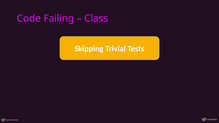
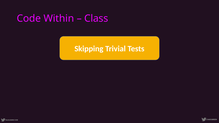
Failing: Failing -> Within
